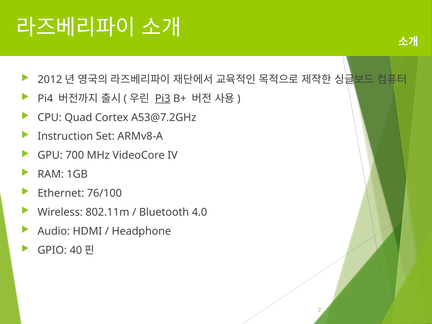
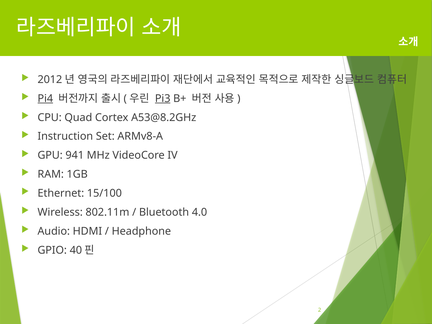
Pi4 underline: none -> present
A53@7.2GHz: A53@7.2GHz -> A53@8.2GHz
700: 700 -> 941
76/100: 76/100 -> 15/100
